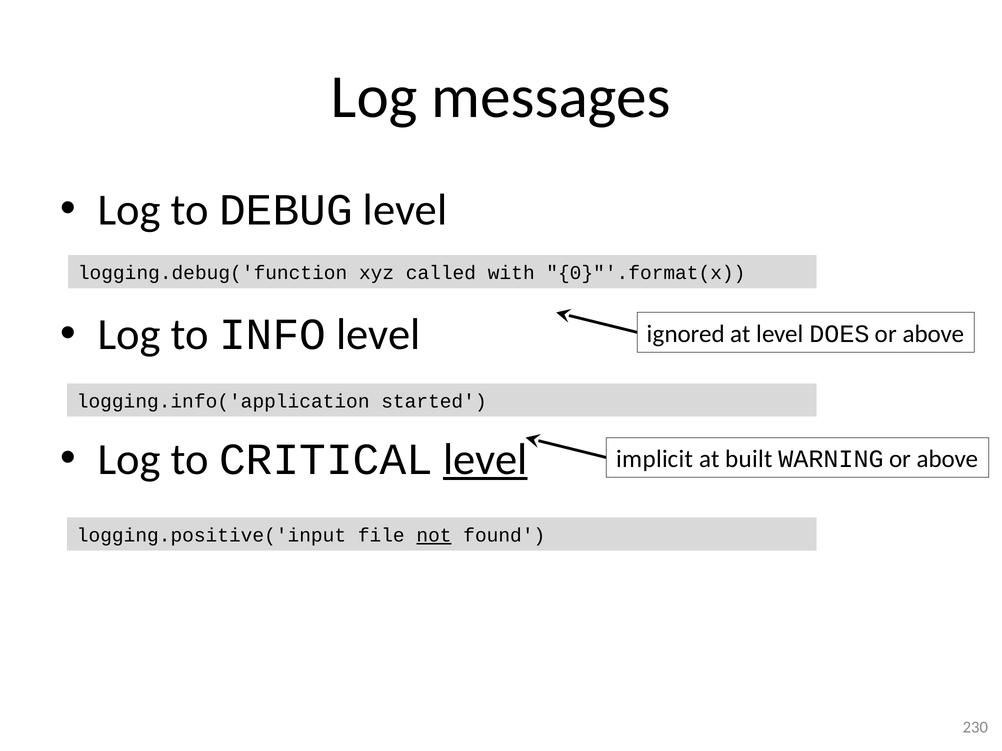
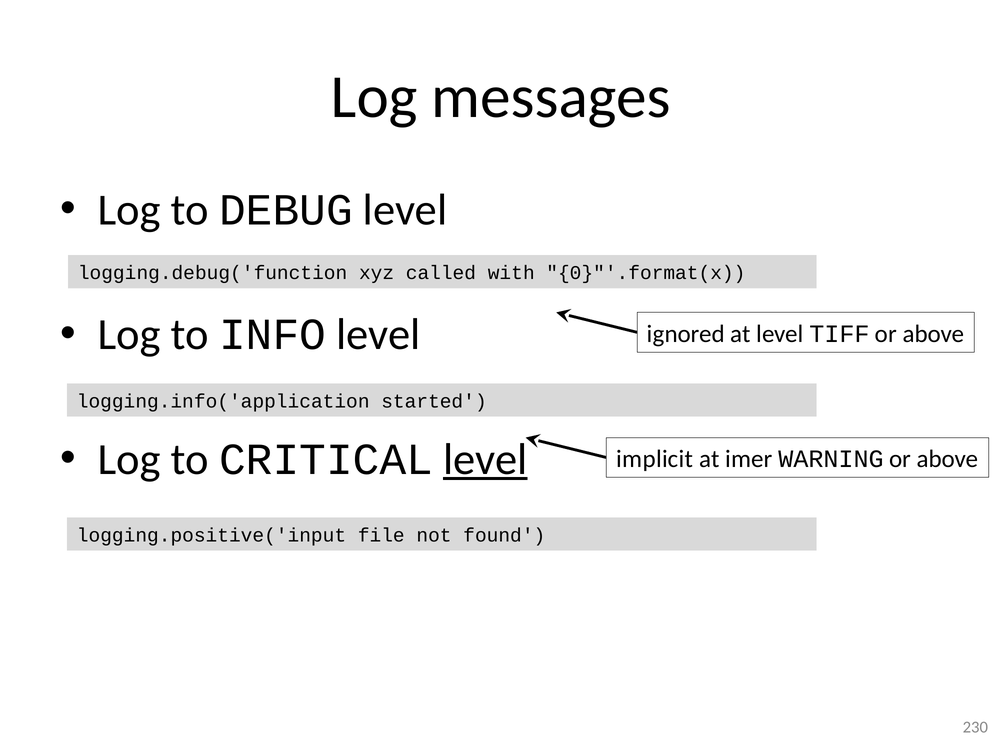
DOES: DOES -> TIFF
built: built -> imer
not underline: present -> none
